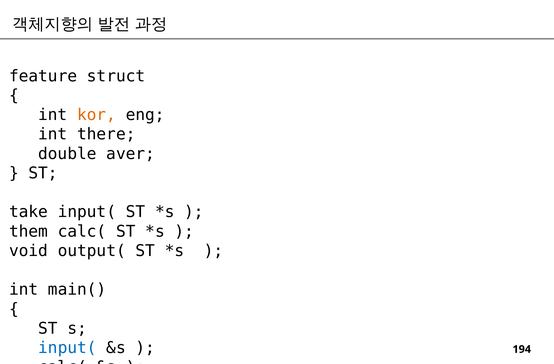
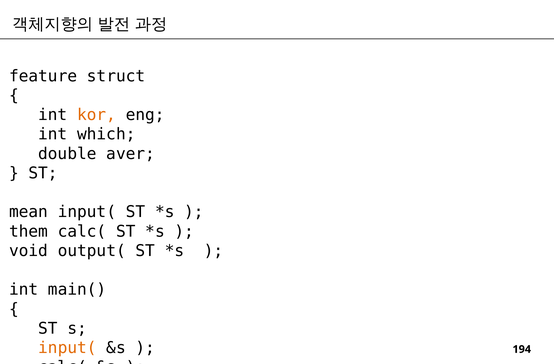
there: there -> which
take: take -> mean
input( at (67, 348) colour: blue -> orange
